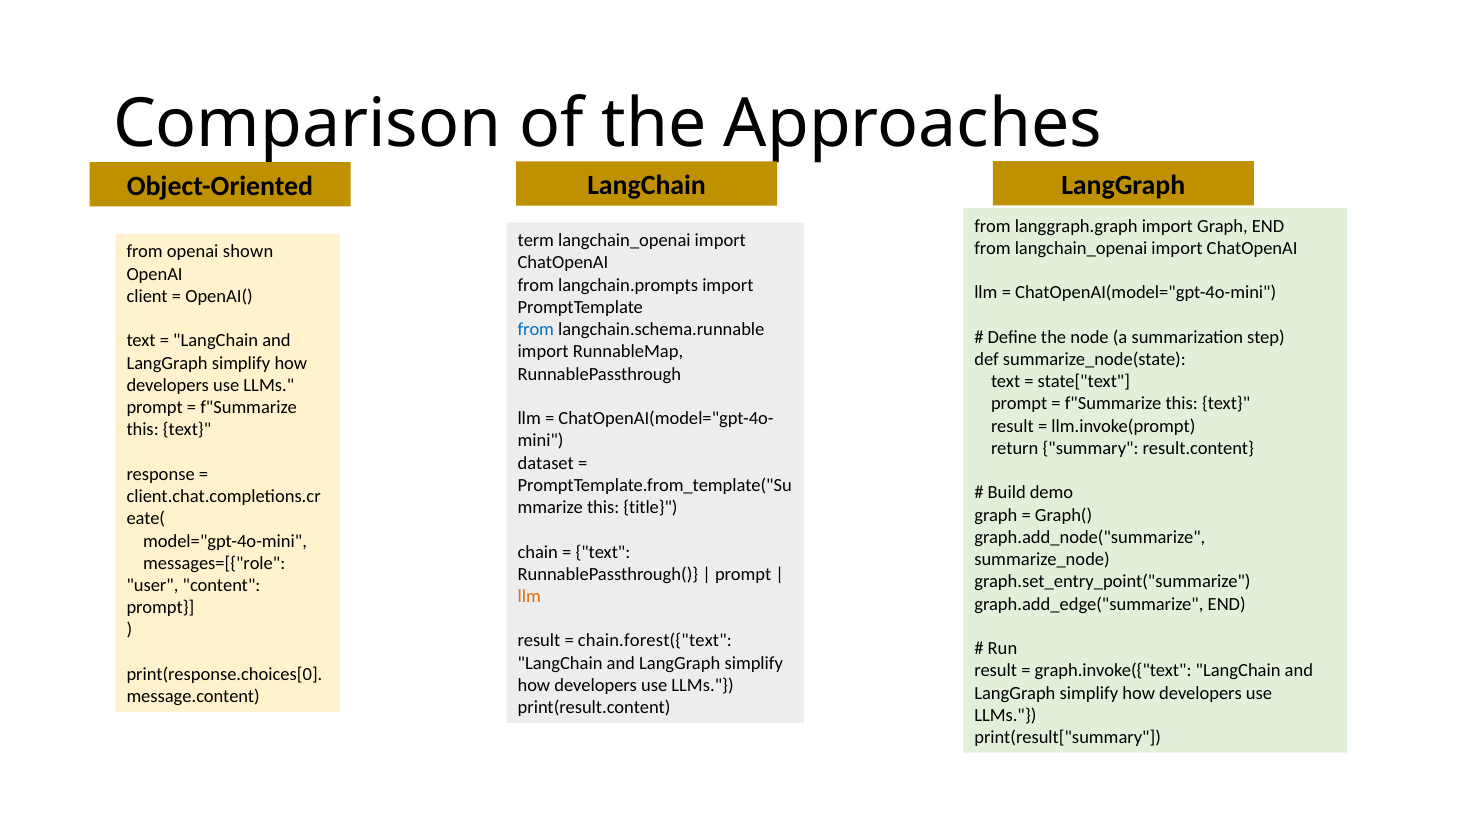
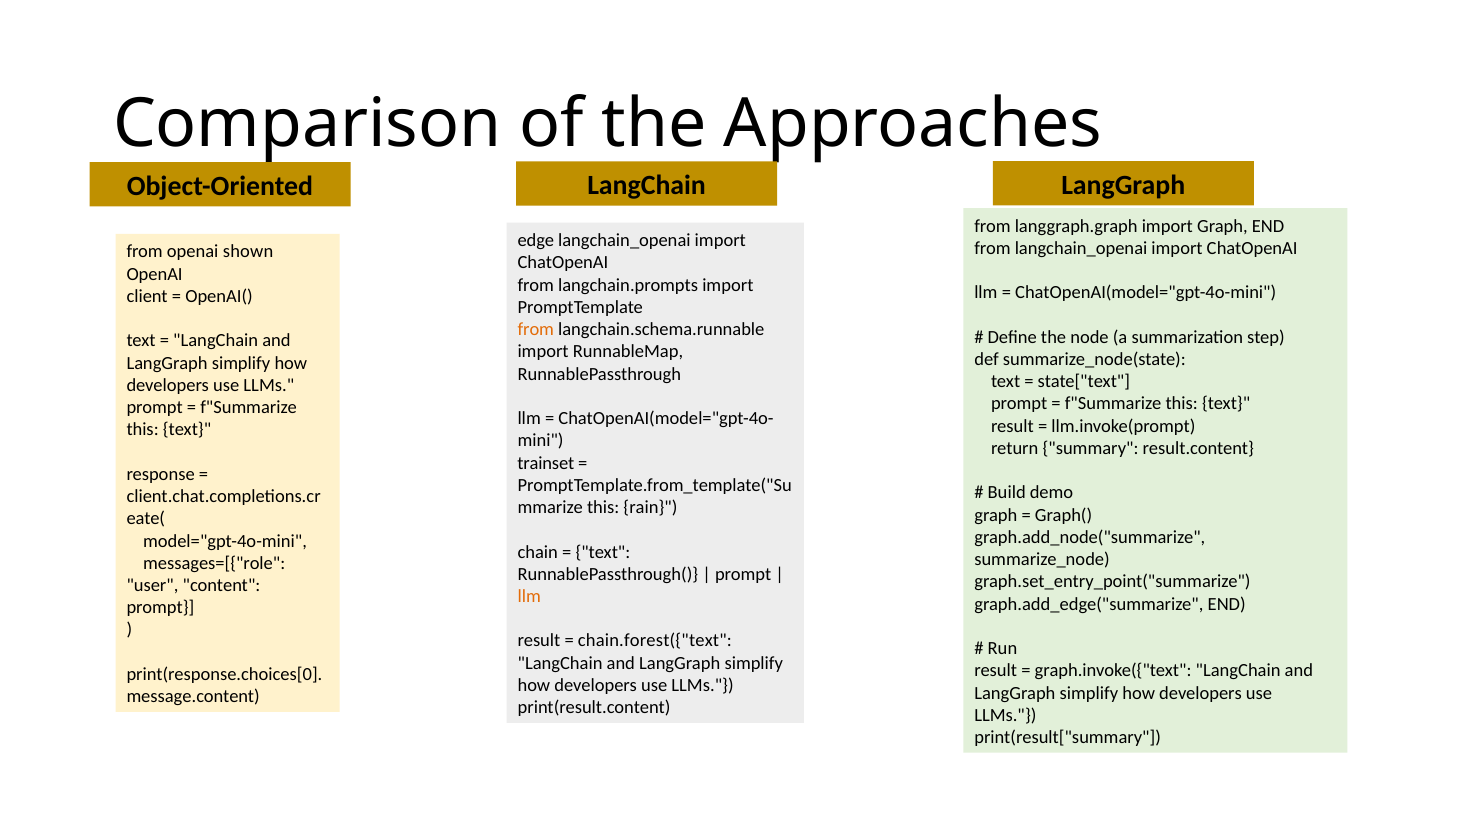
term: term -> edge
from at (536, 330) colour: blue -> orange
dataset: dataset -> trainset
title: title -> rain
